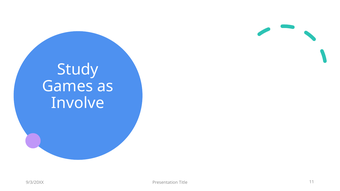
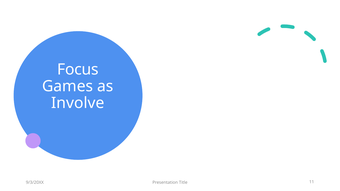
Study: Study -> Focus
